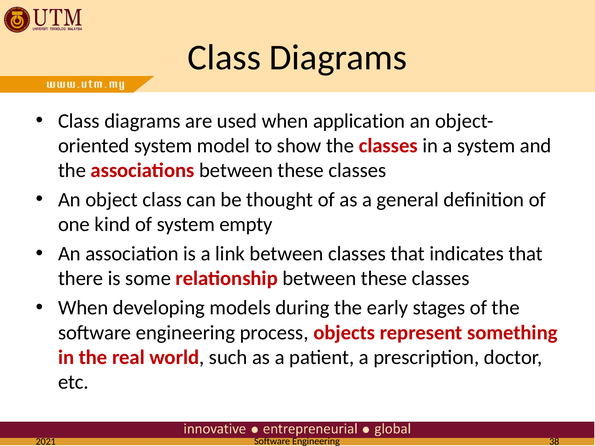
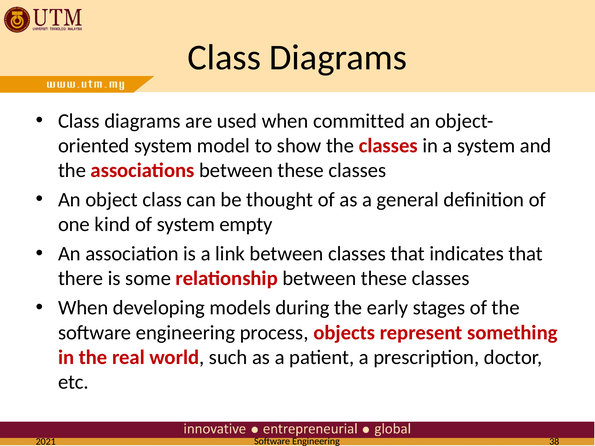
application: application -> committed
